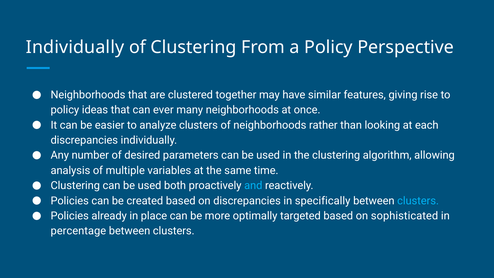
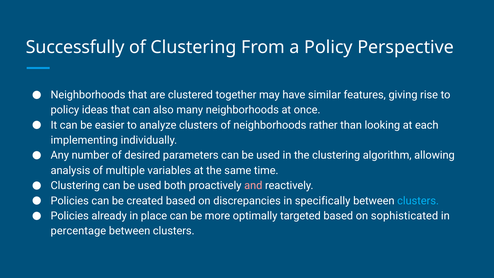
Individually at (75, 47): Individually -> Successfully
ever: ever -> also
discrepancies at (84, 140): discrepancies -> implementing
and colour: light blue -> pink
